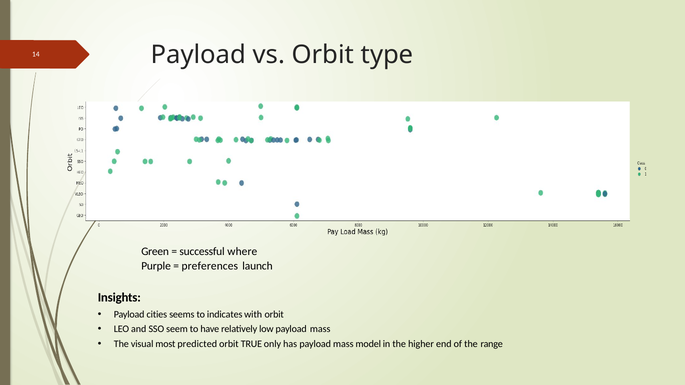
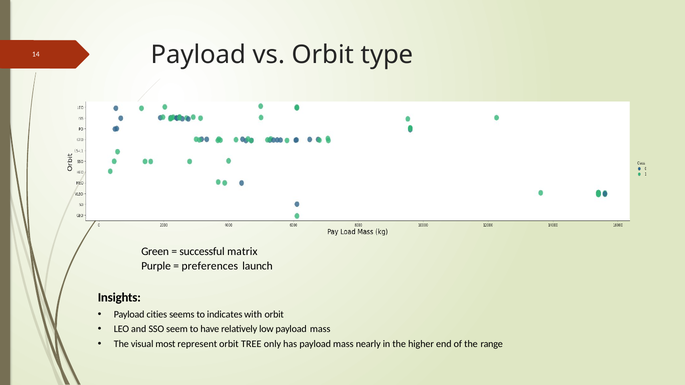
where: where -> matrix
predicted: predicted -> represent
TRUE: TRUE -> TREE
model: model -> nearly
